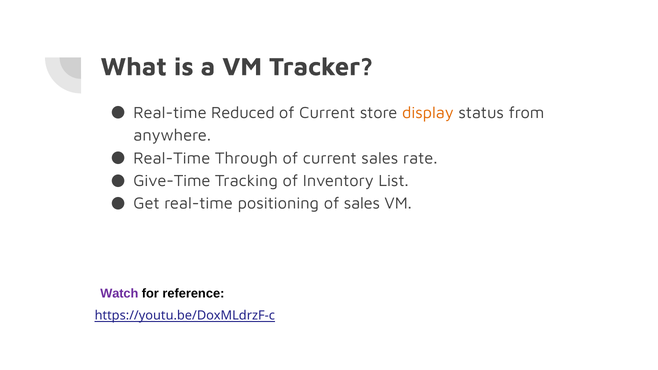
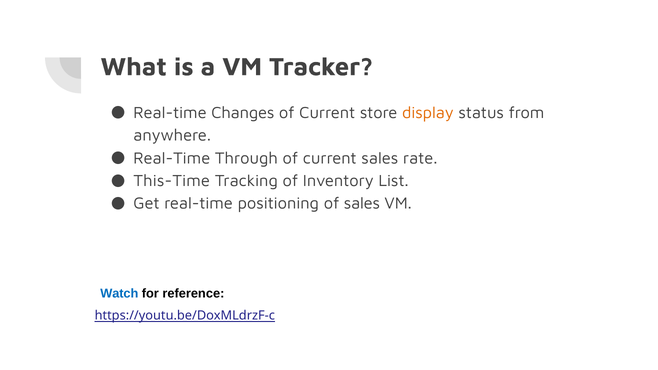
Reduced: Reduced -> Changes
Give-Time: Give-Time -> This-Time
Watch colour: purple -> blue
